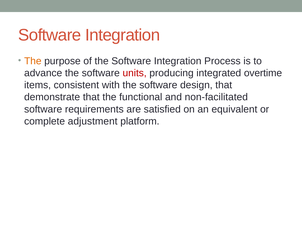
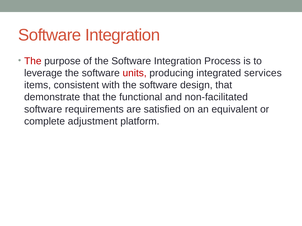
The at (33, 61) colour: orange -> red
advance: advance -> leverage
overtime: overtime -> services
